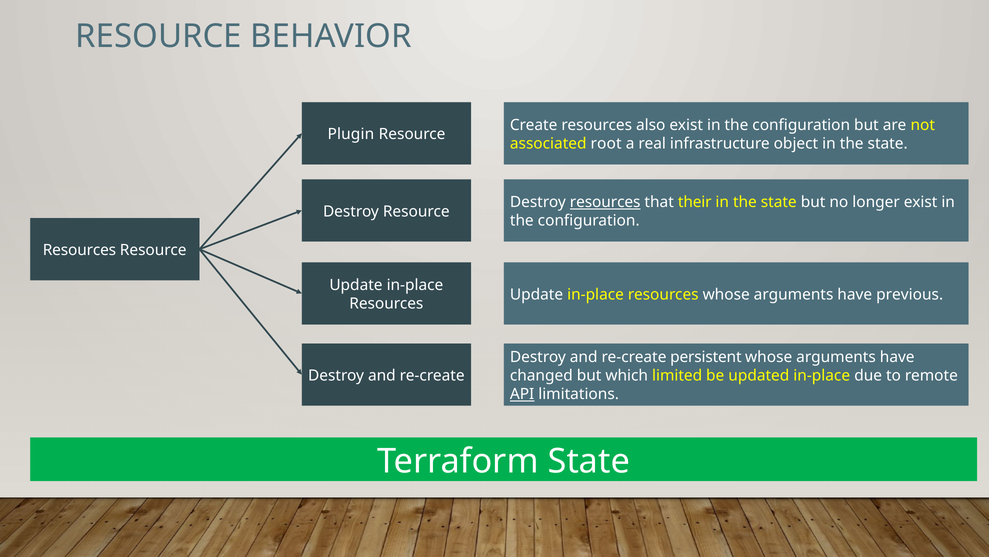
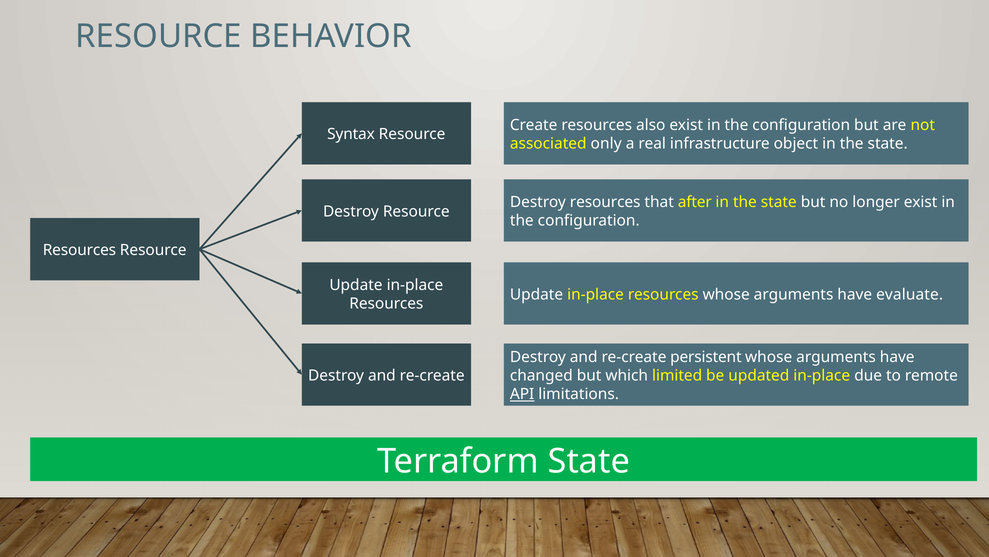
Plugin: Plugin -> Syntax
root: root -> only
resources at (605, 202) underline: present -> none
their: their -> after
previous: previous -> evaluate
